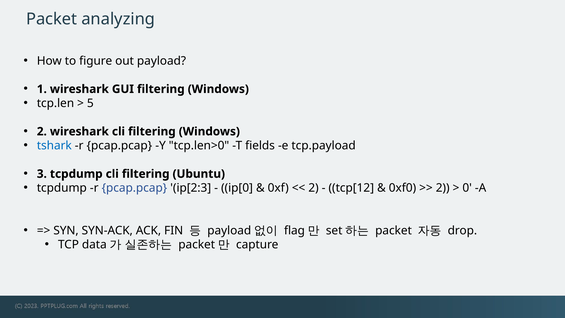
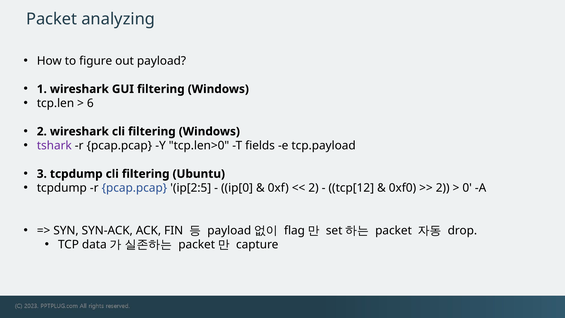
5: 5 -> 6
tshark colour: blue -> purple
ip[2:3: ip[2:3 -> ip[2:5
